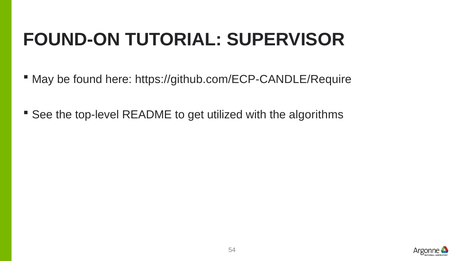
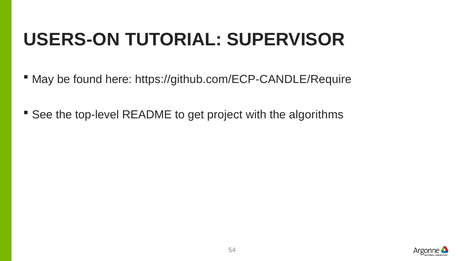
FOUND-ON: FOUND-ON -> USERS-ON
utilized: utilized -> project
